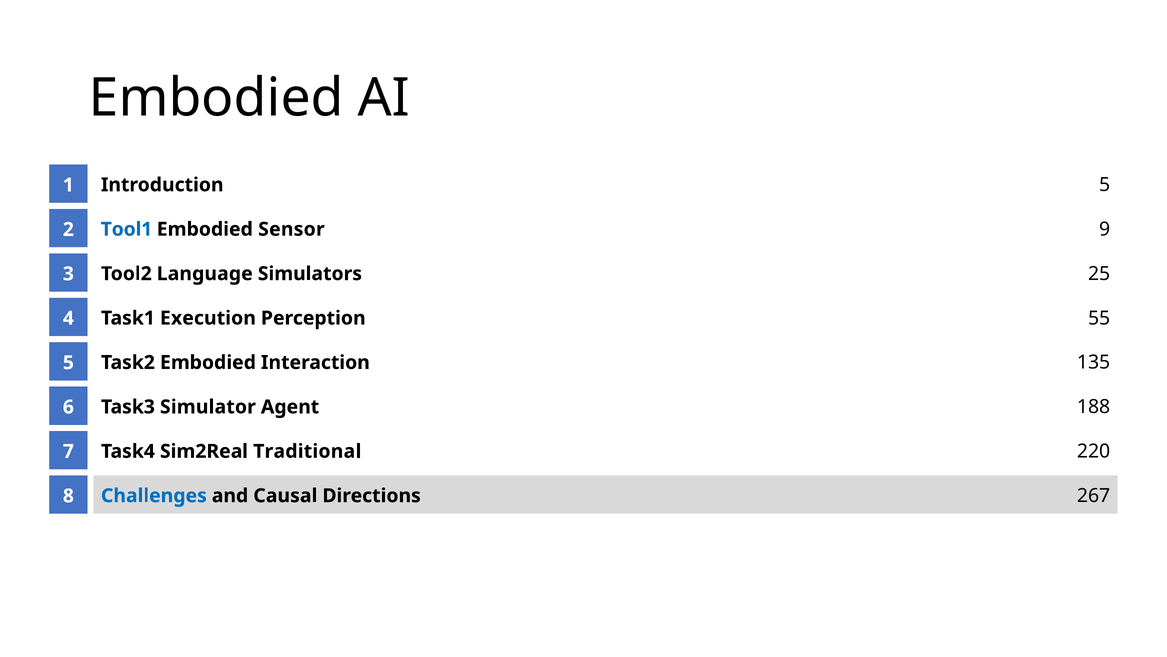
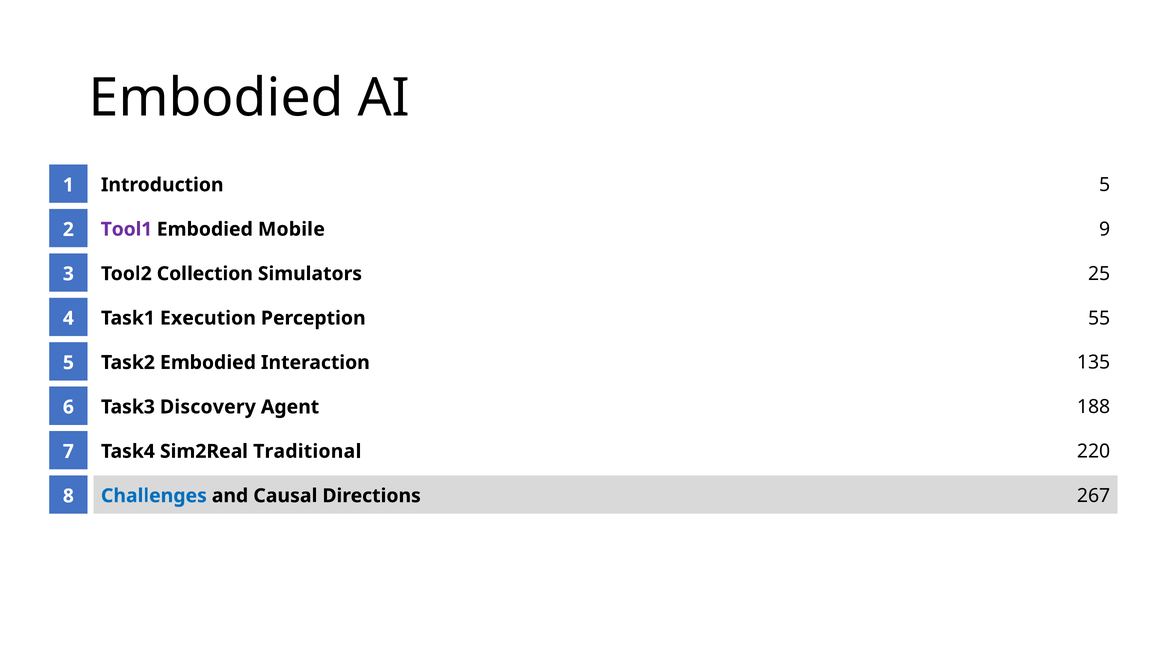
Tool1 colour: blue -> purple
Sensor: Sensor -> Mobile
Language: Language -> Collection
Simulator: Simulator -> Discovery
